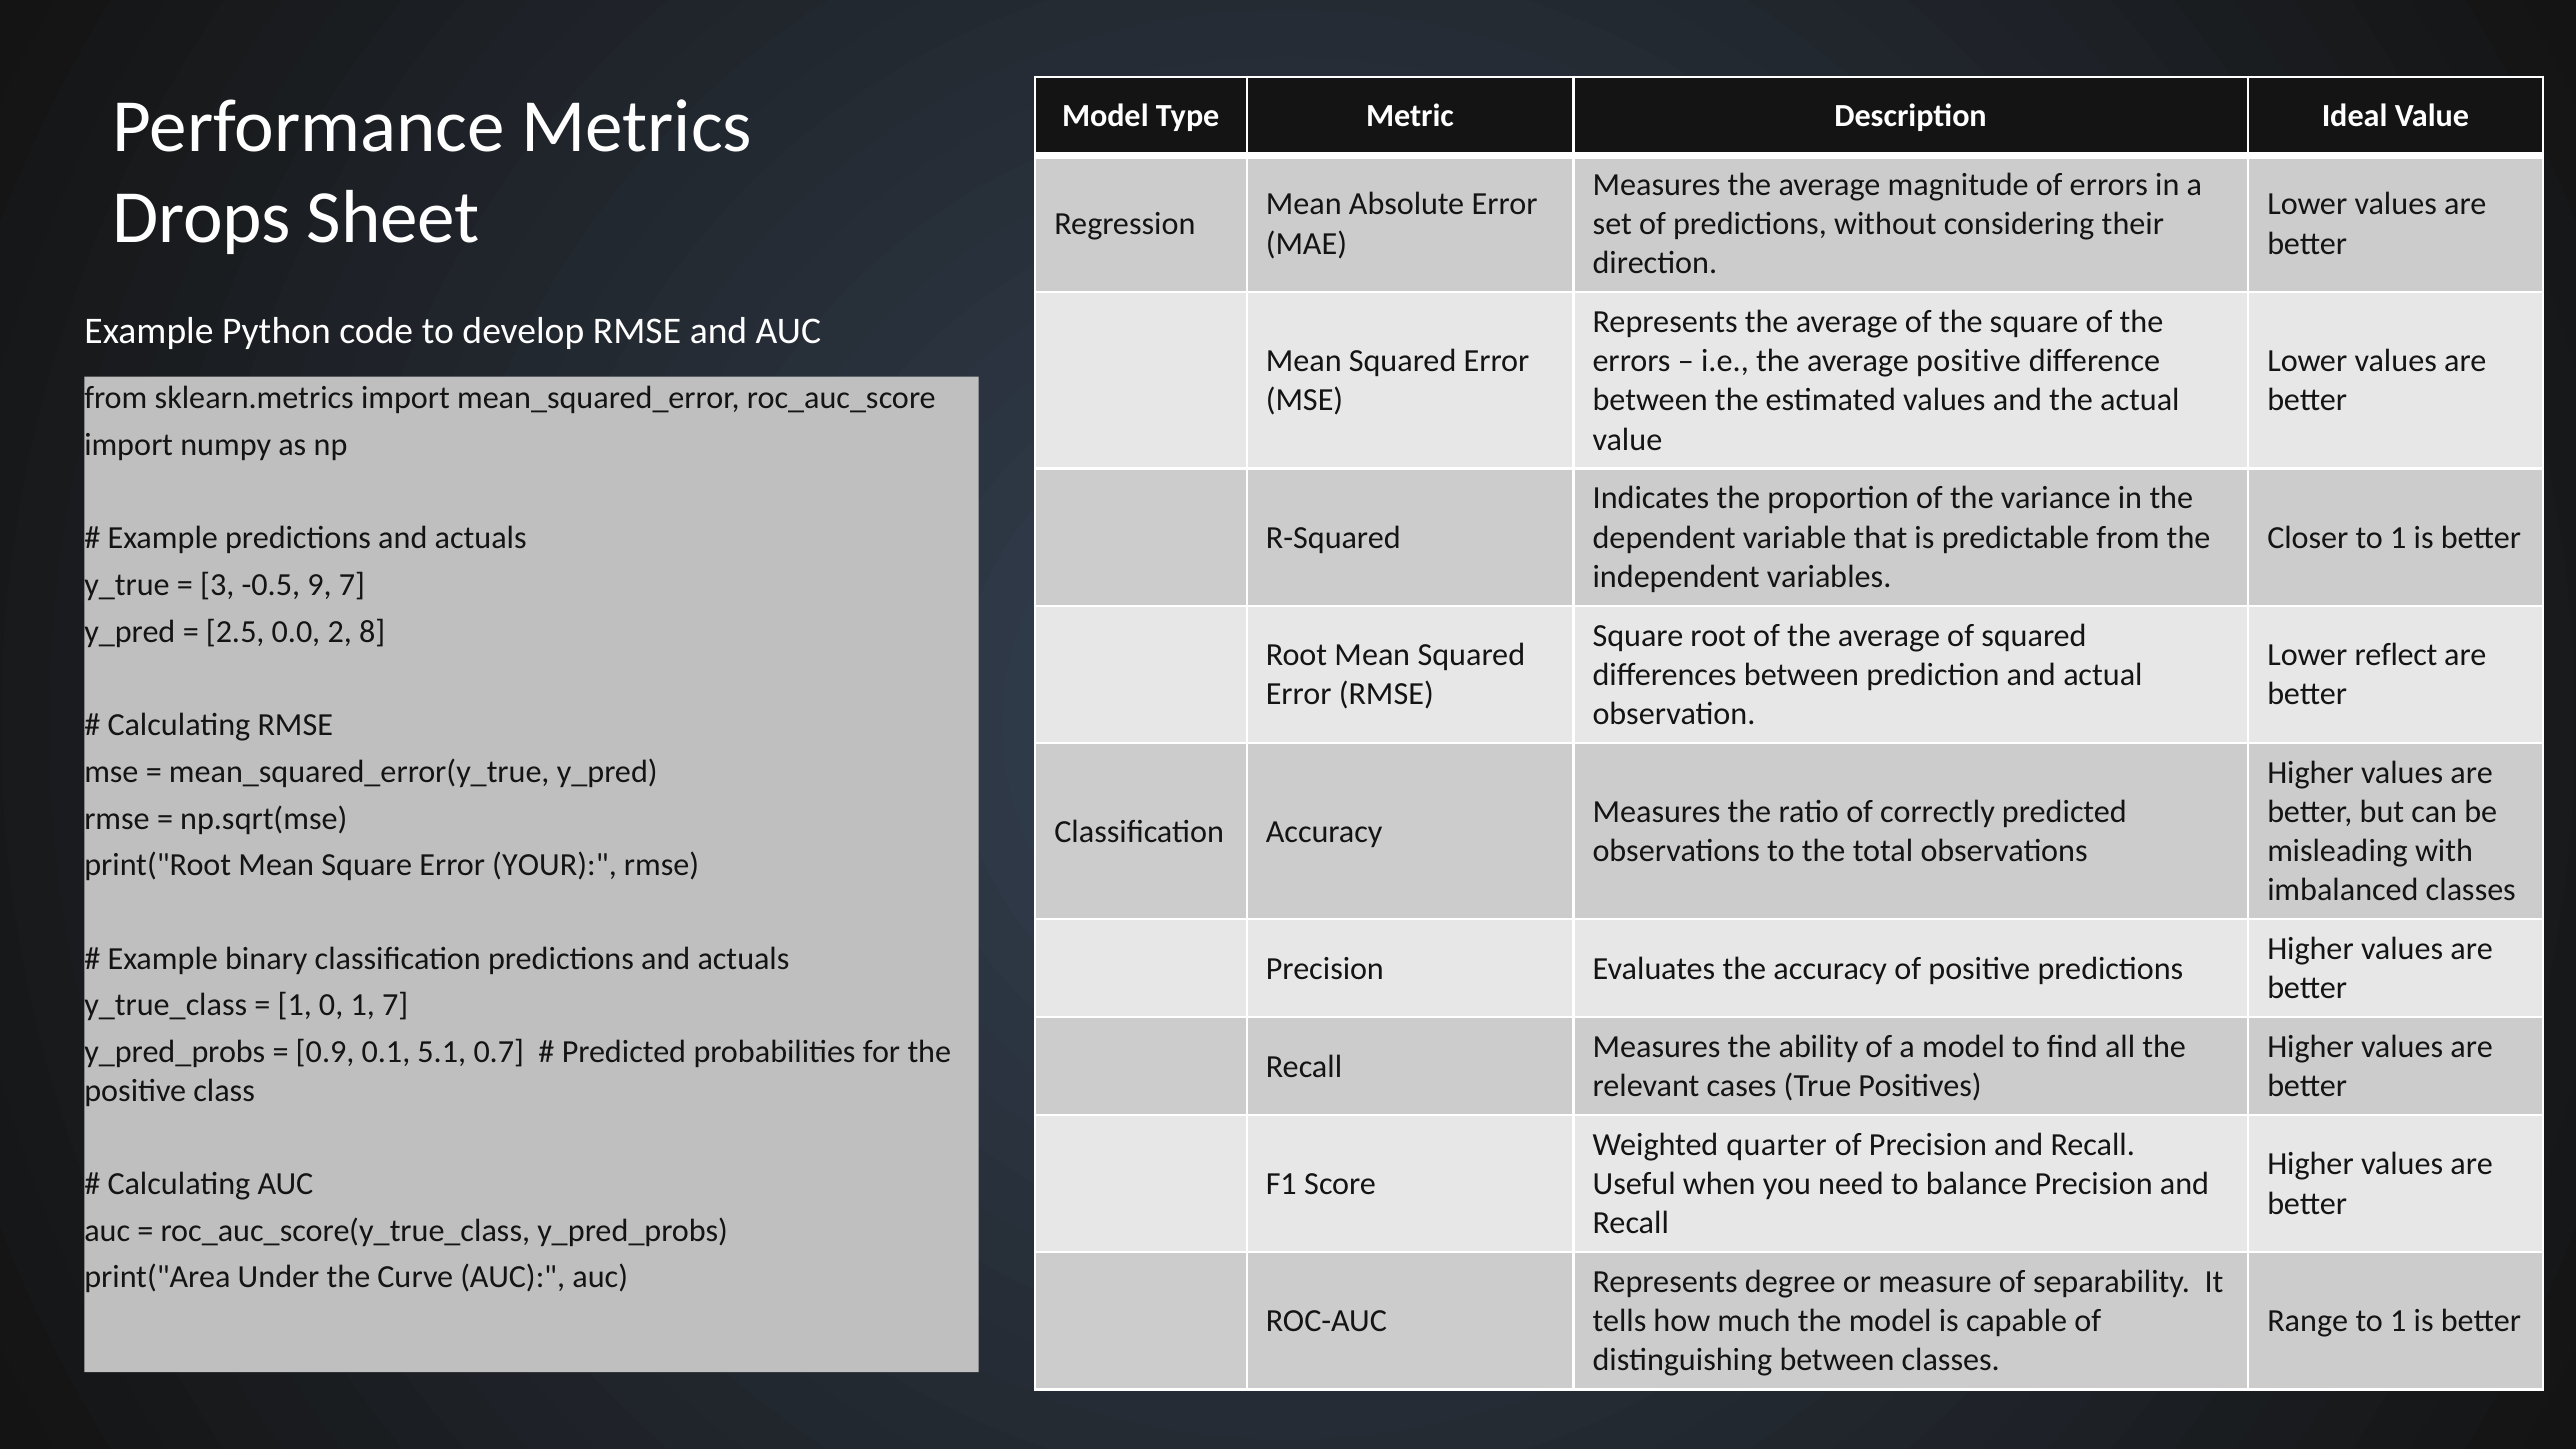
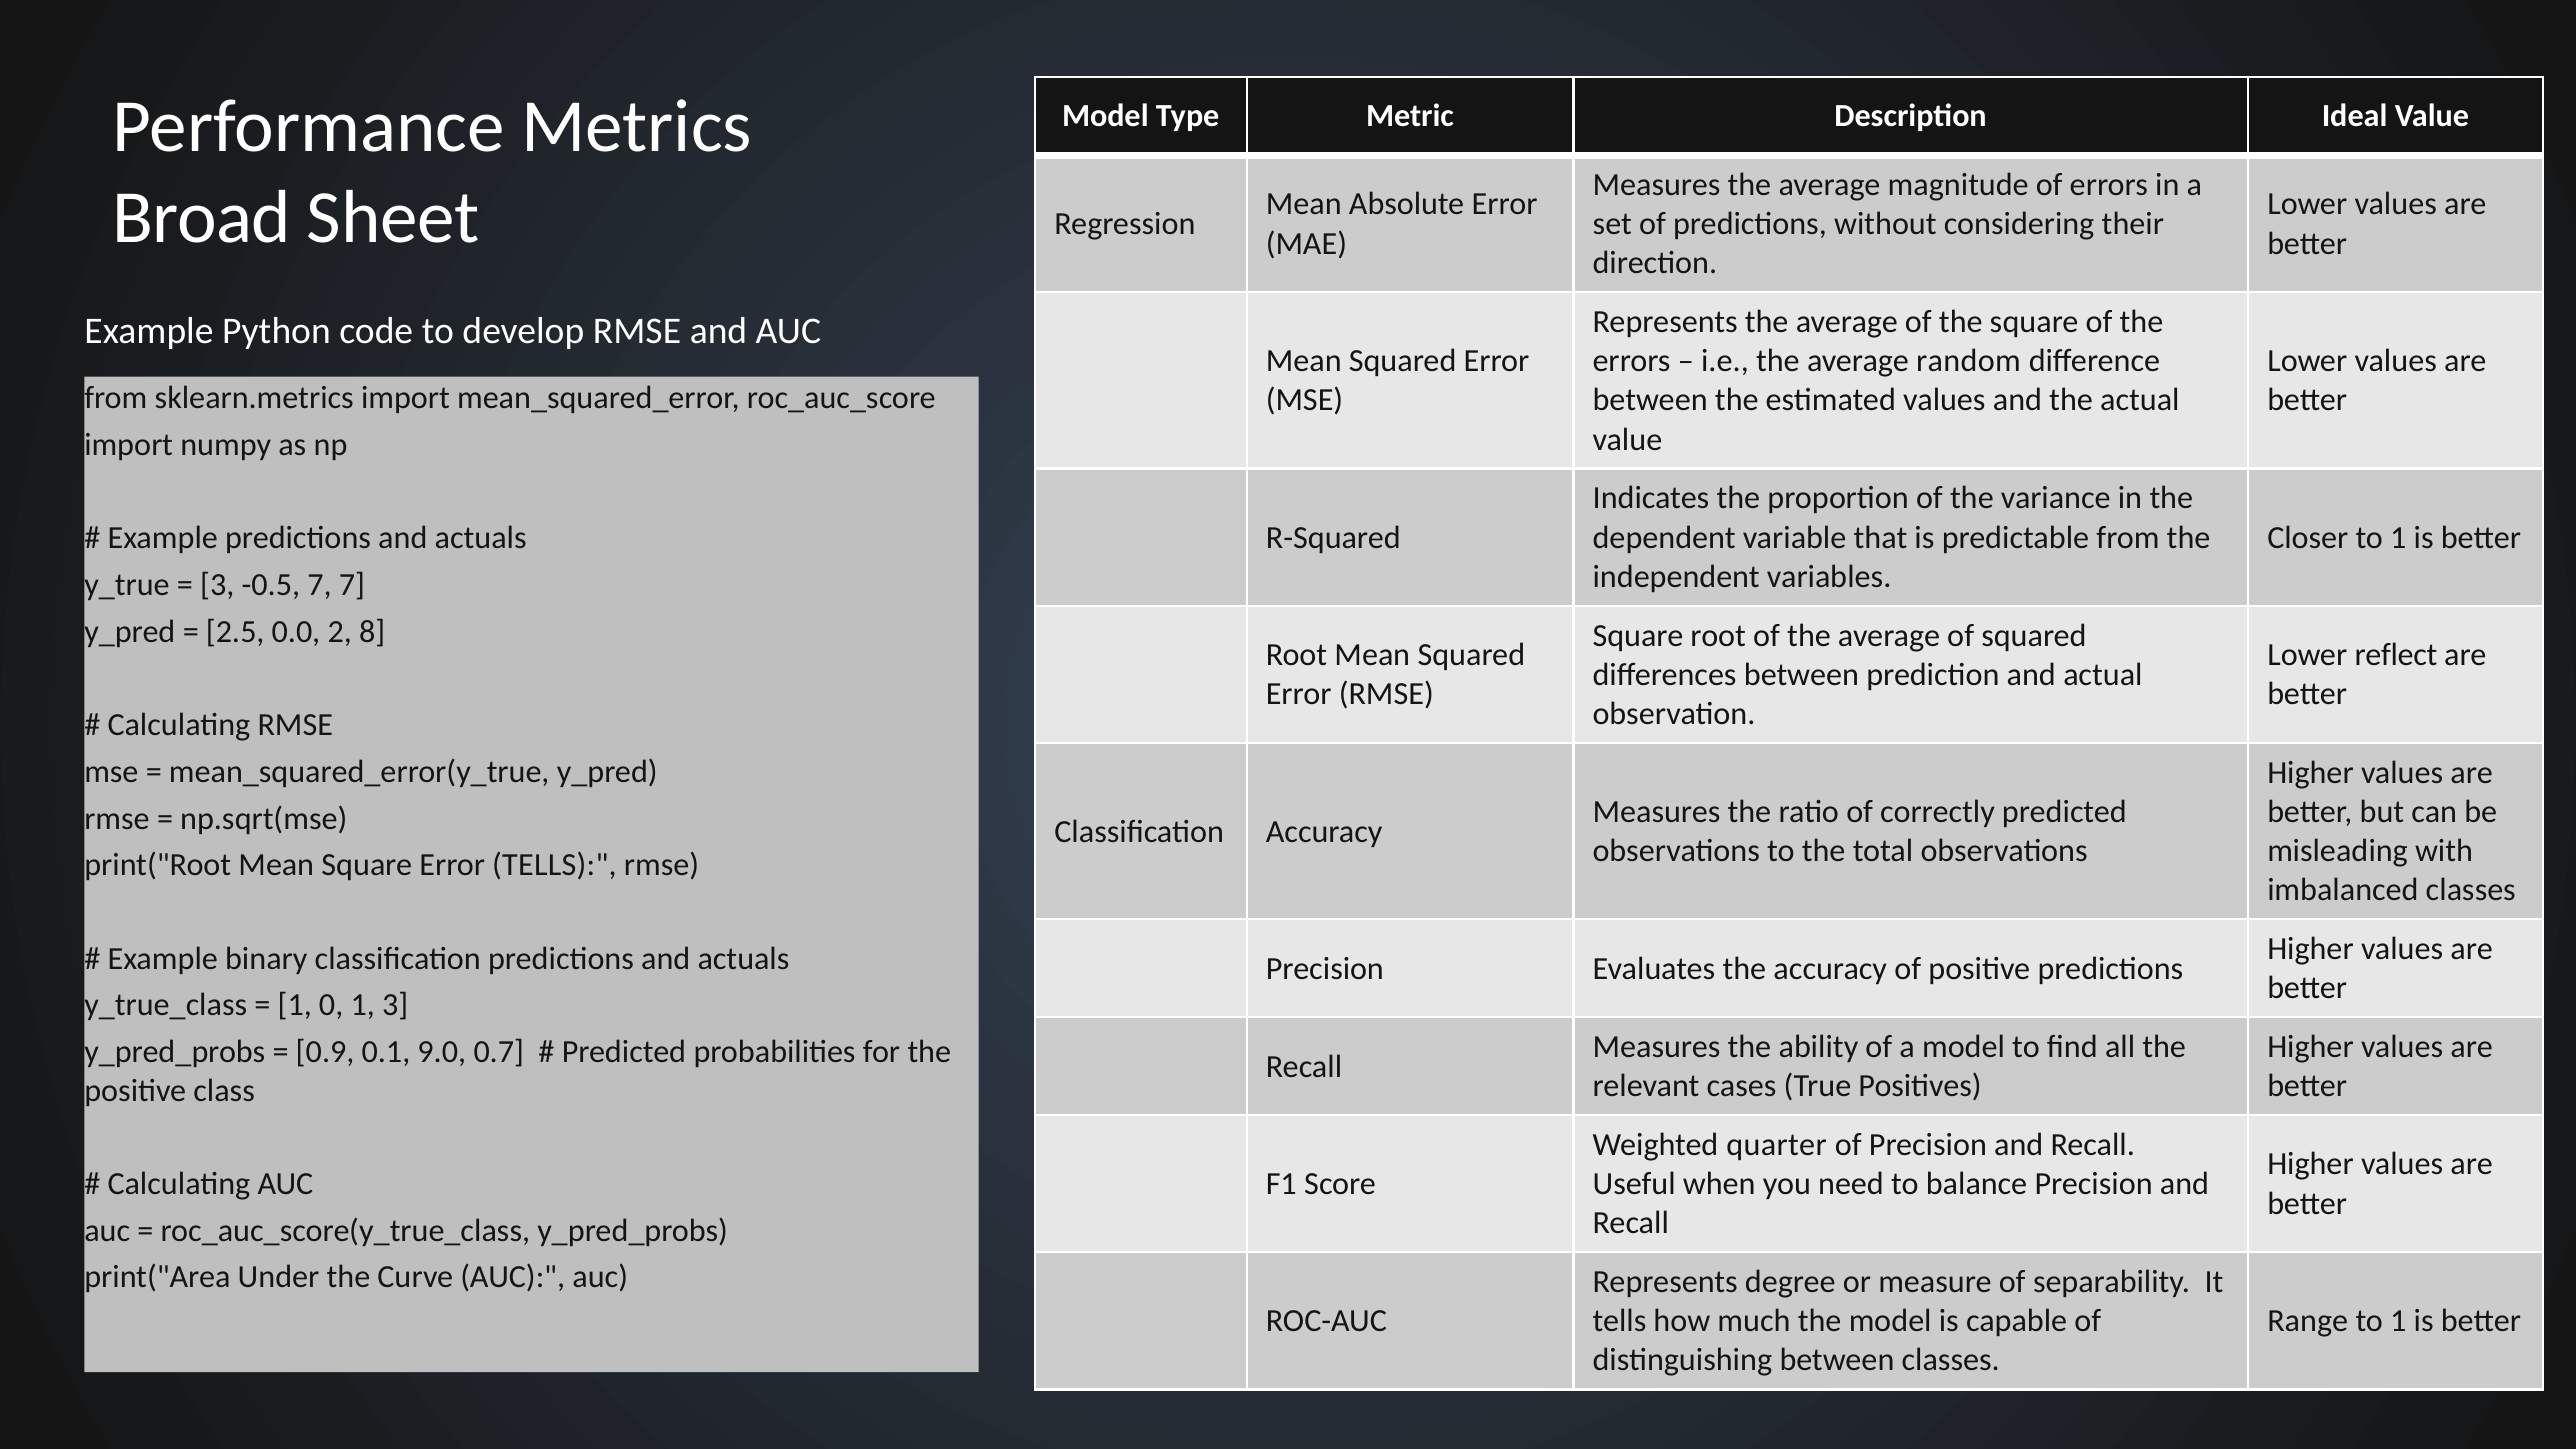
Drops: Drops -> Broad
average positive: positive -> random
-0.5 9: 9 -> 7
Error YOUR: YOUR -> TELLS
1 7: 7 -> 3
5.1: 5.1 -> 9.0
